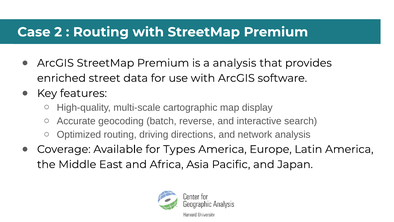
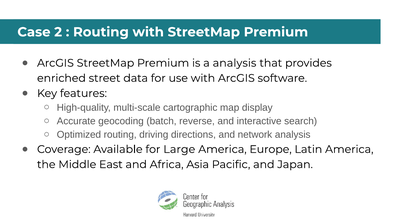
Types: Types -> Large
